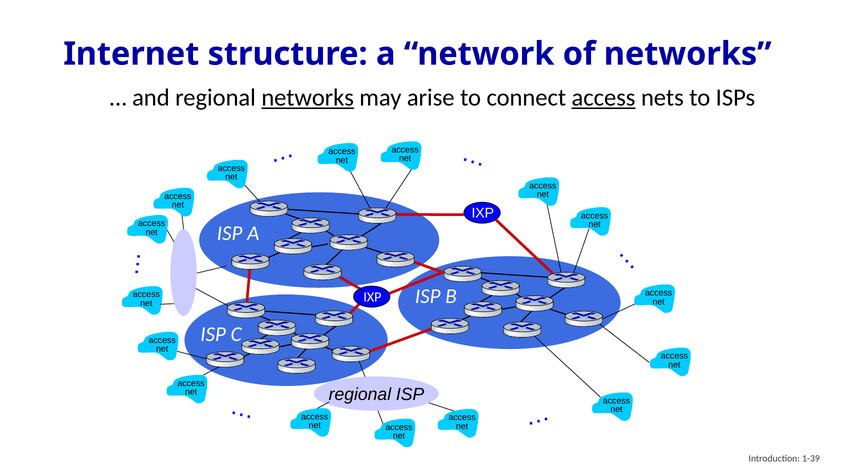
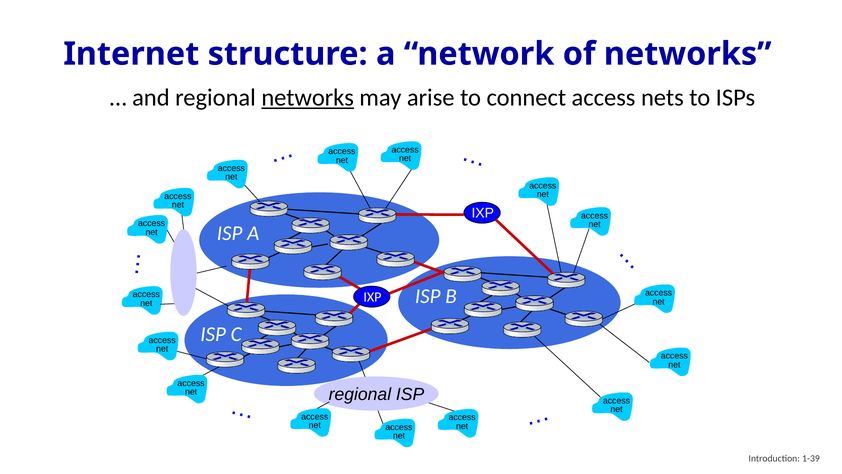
access at (604, 98) underline: present -> none
